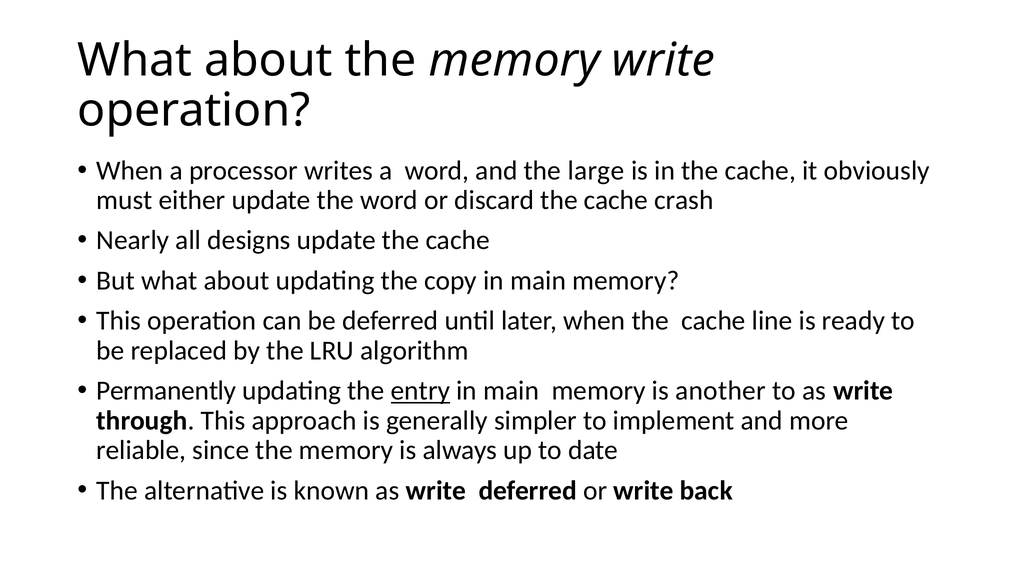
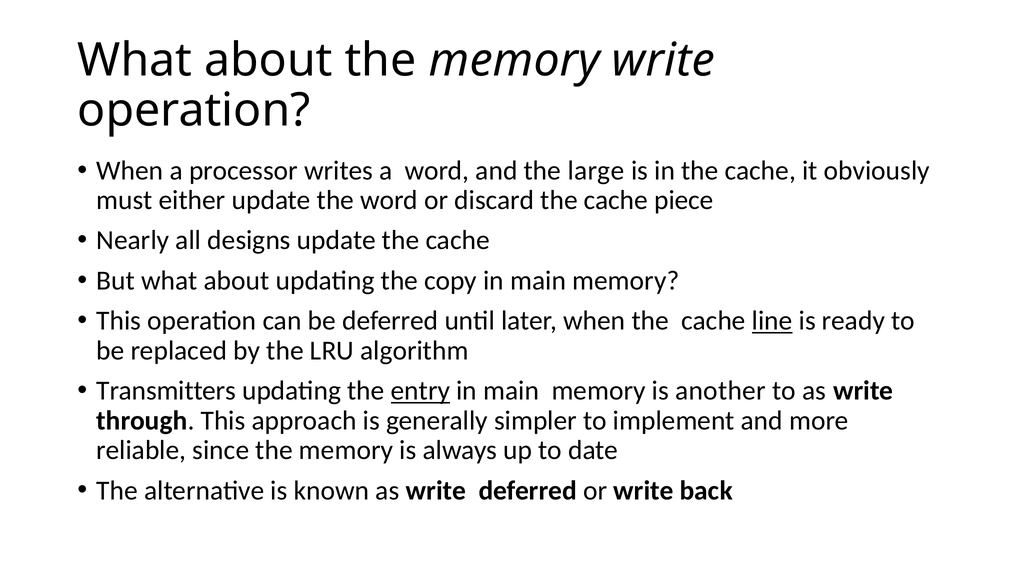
crash: crash -> piece
line underline: none -> present
Permanently: Permanently -> Transmitters
